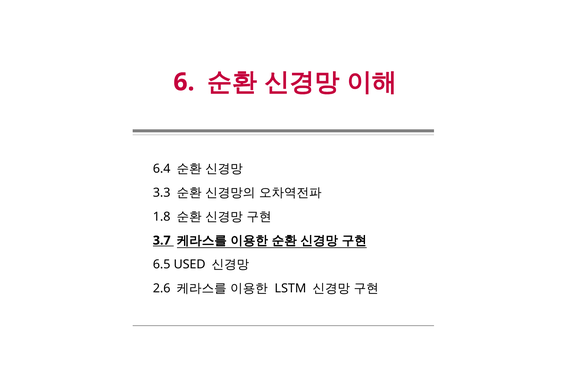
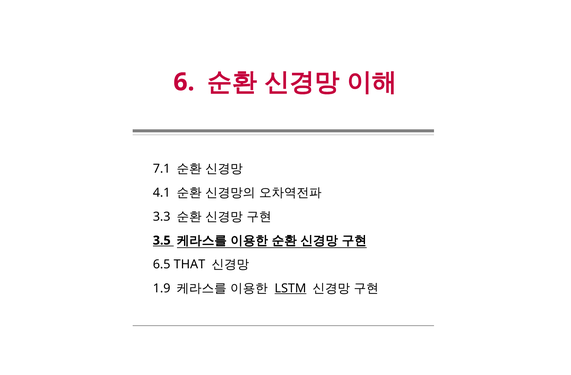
6.4: 6.4 -> 7.1
3.3: 3.3 -> 4.1
1.8: 1.8 -> 3.3
3.7: 3.7 -> 3.5
USED: USED -> THAT
2.6: 2.6 -> 1.9
LSTM underline: none -> present
